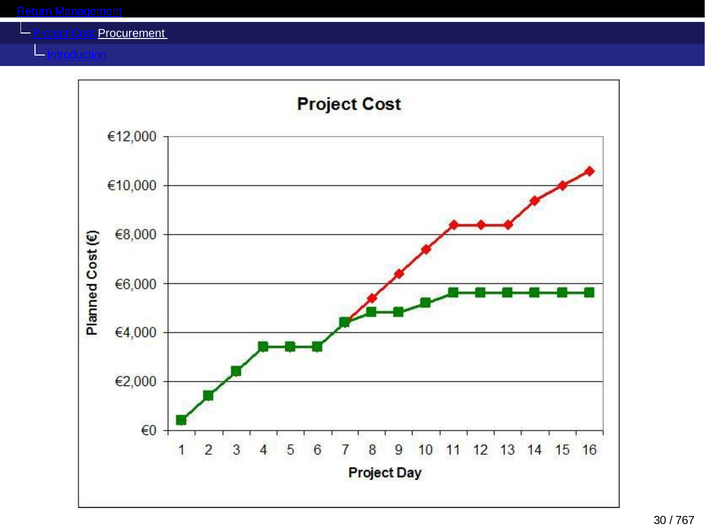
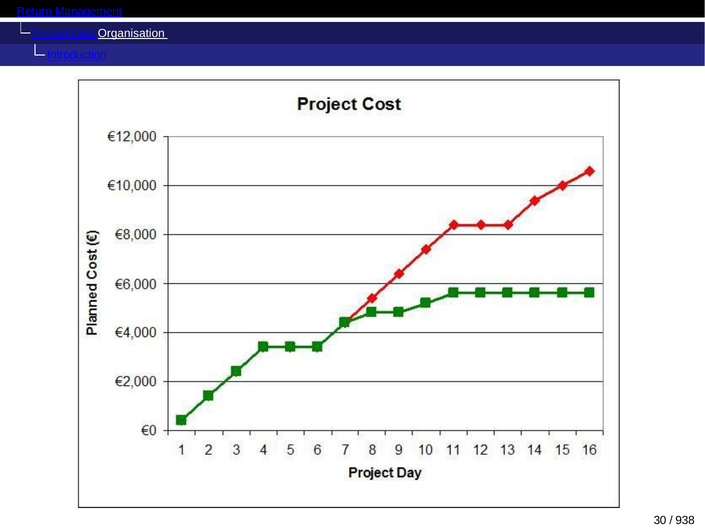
Procurement: Procurement -> Organisation
767: 767 -> 938
